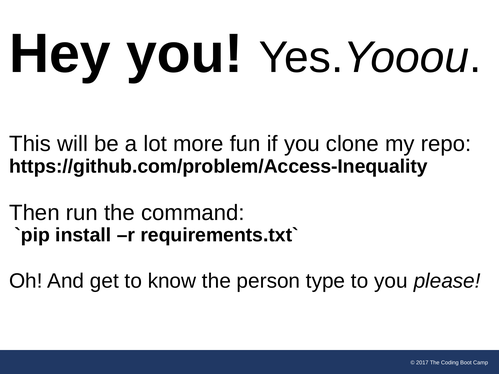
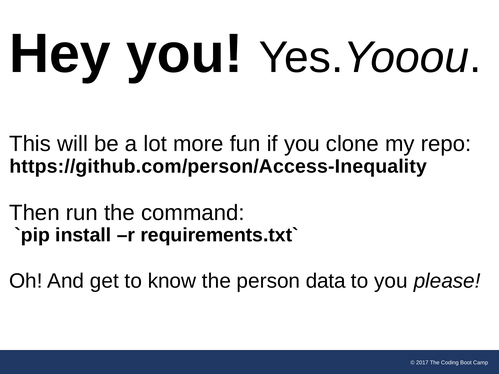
https://github.com/problem/Access-Inequality: https://github.com/problem/Access-Inequality -> https://github.com/person/Access-Inequality
type: type -> data
